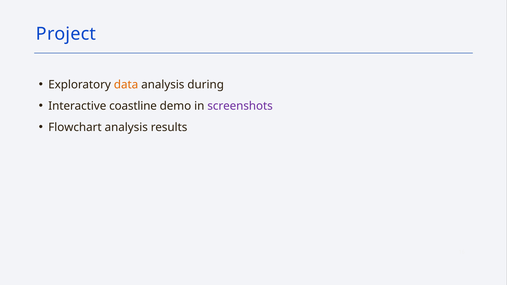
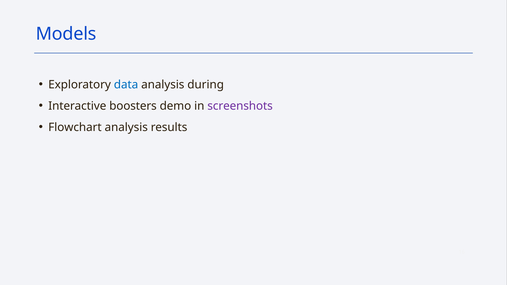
Project: Project -> Models
data colour: orange -> blue
coastline: coastline -> boosters
